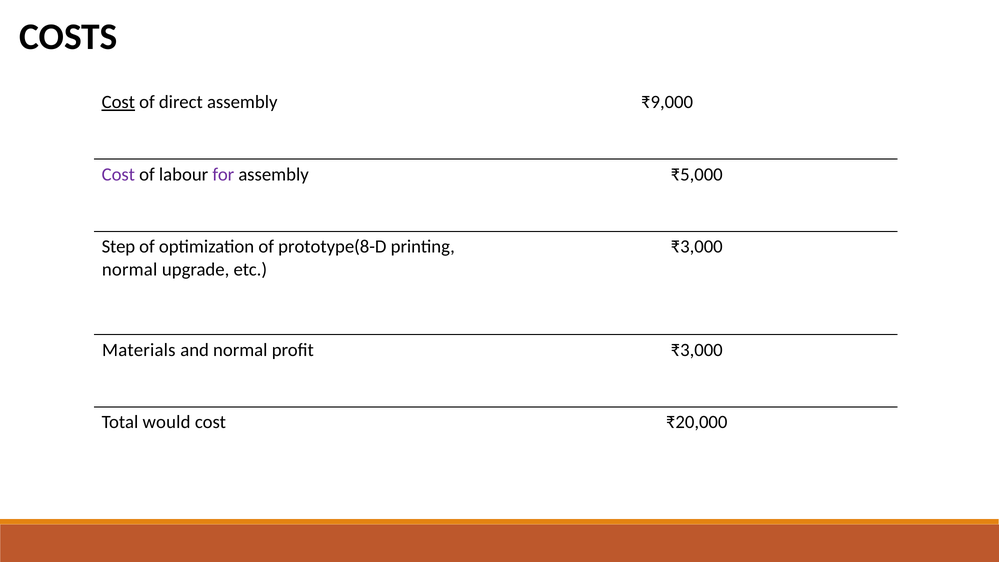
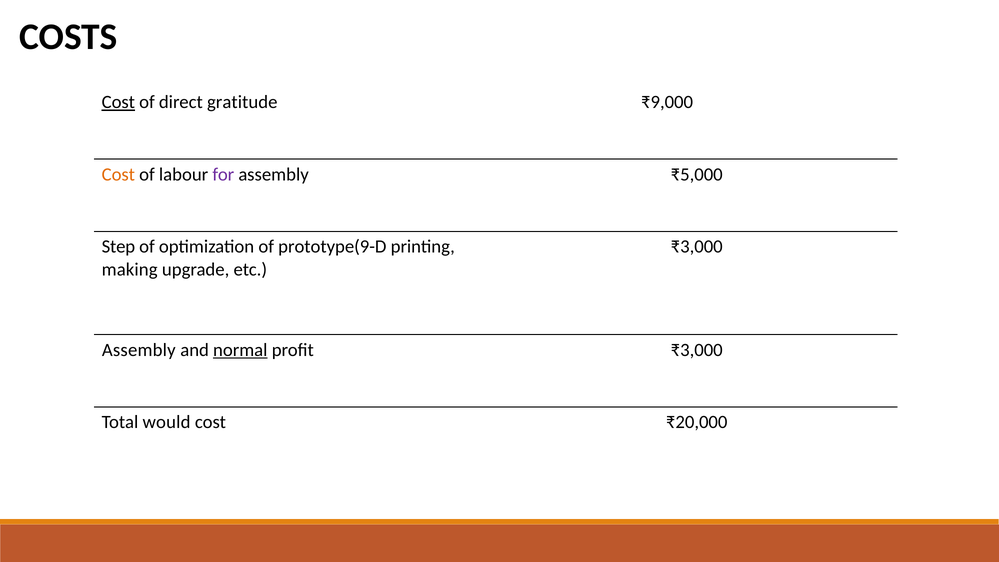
direct assembly: assembly -> gratitude
Cost at (118, 174) colour: purple -> orange
prototype(8-D: prototype(8-D -> prototype(9-D
normal at (130, 270): normal -> making
Materials at (139, 350): Materials -> Assembly
normal at (240, 350) underline: none -> present
